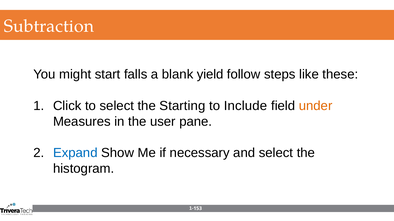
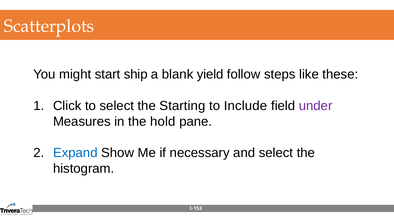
Subtraction: Subtraction -> Scatterplots
falls: falls -> ship
under colour: orange -> purple
user: user -> hold
